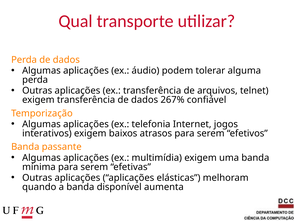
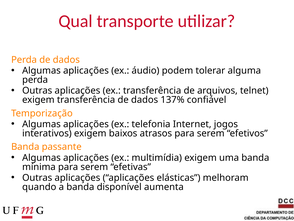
267%: 267% -> 137%
